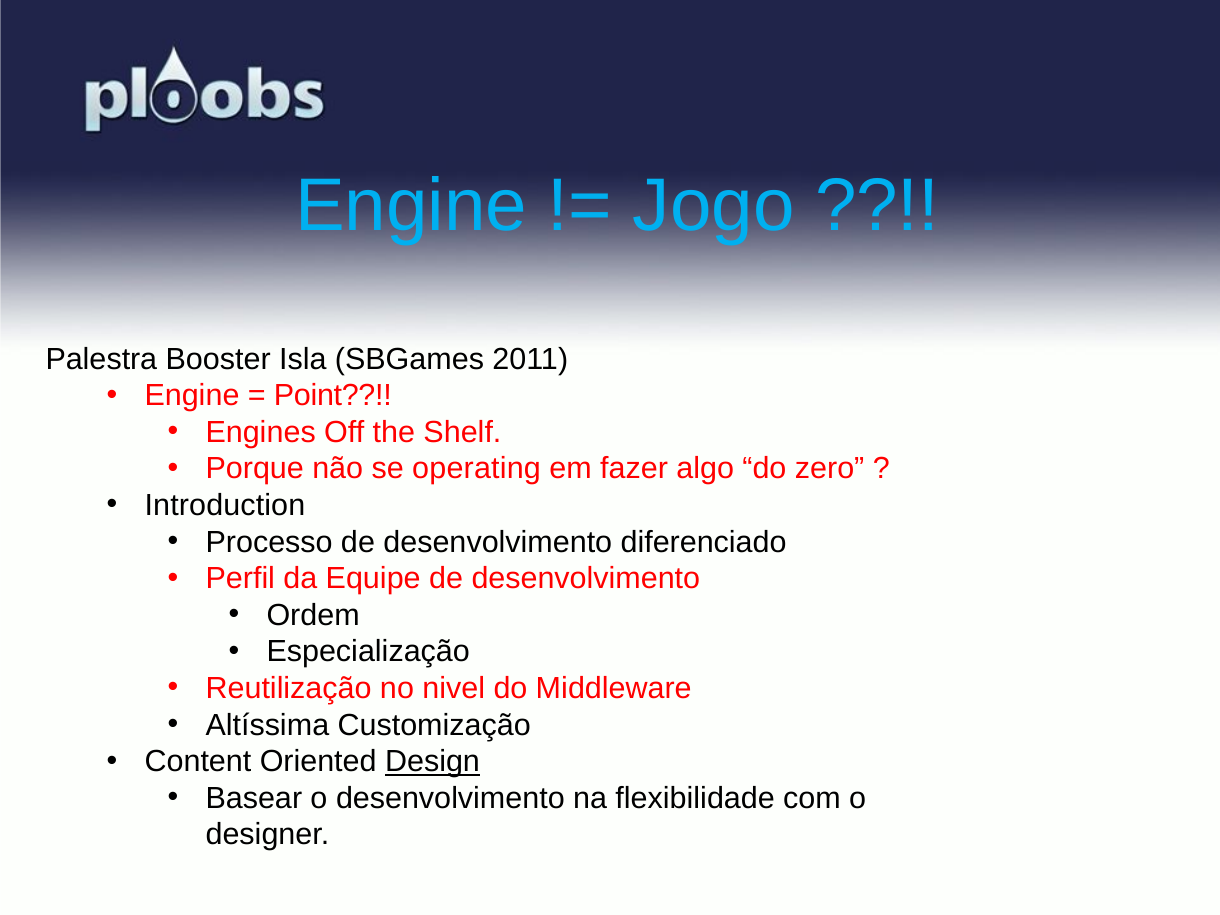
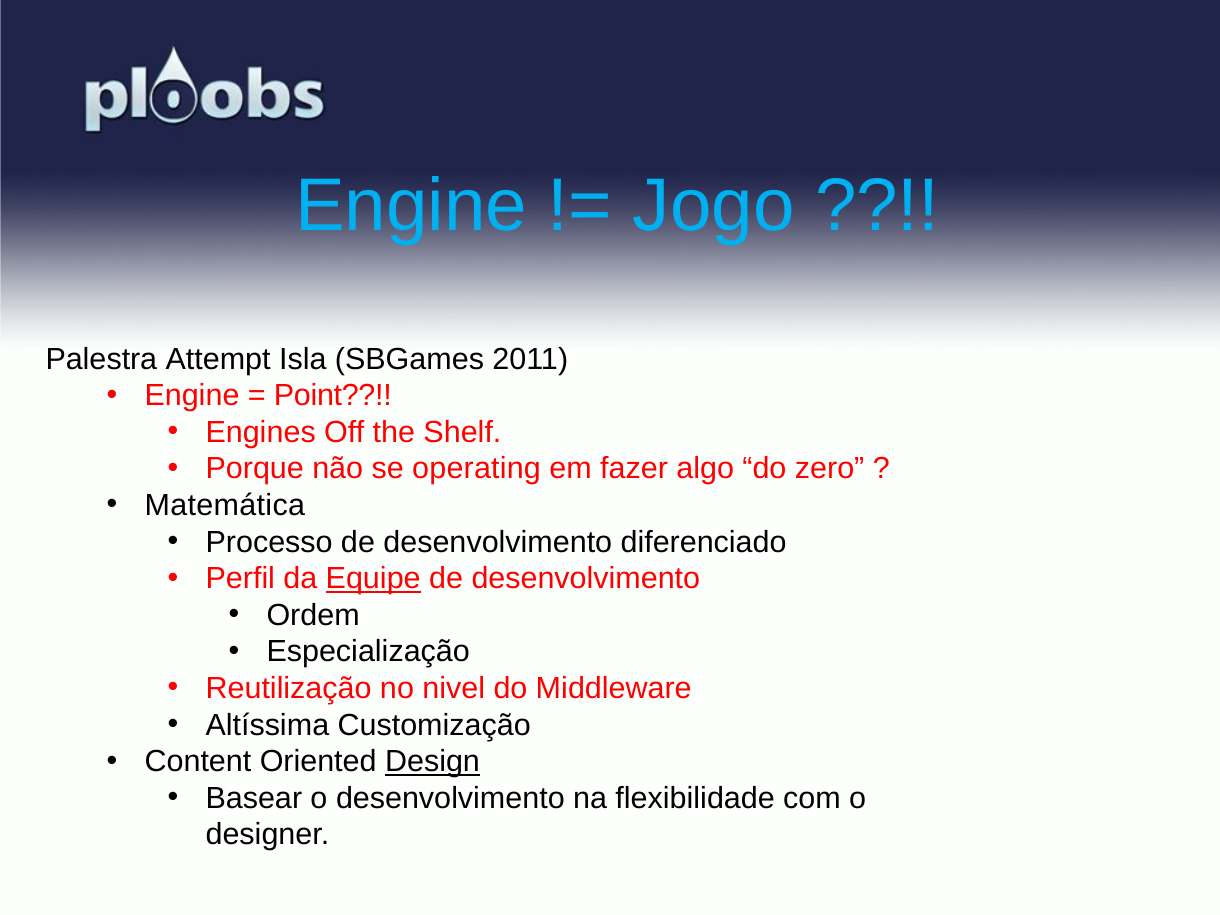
Booster: Booster -> Attempt
Introduction: Introduction -> Matemática
Equipe underline: none -> present
